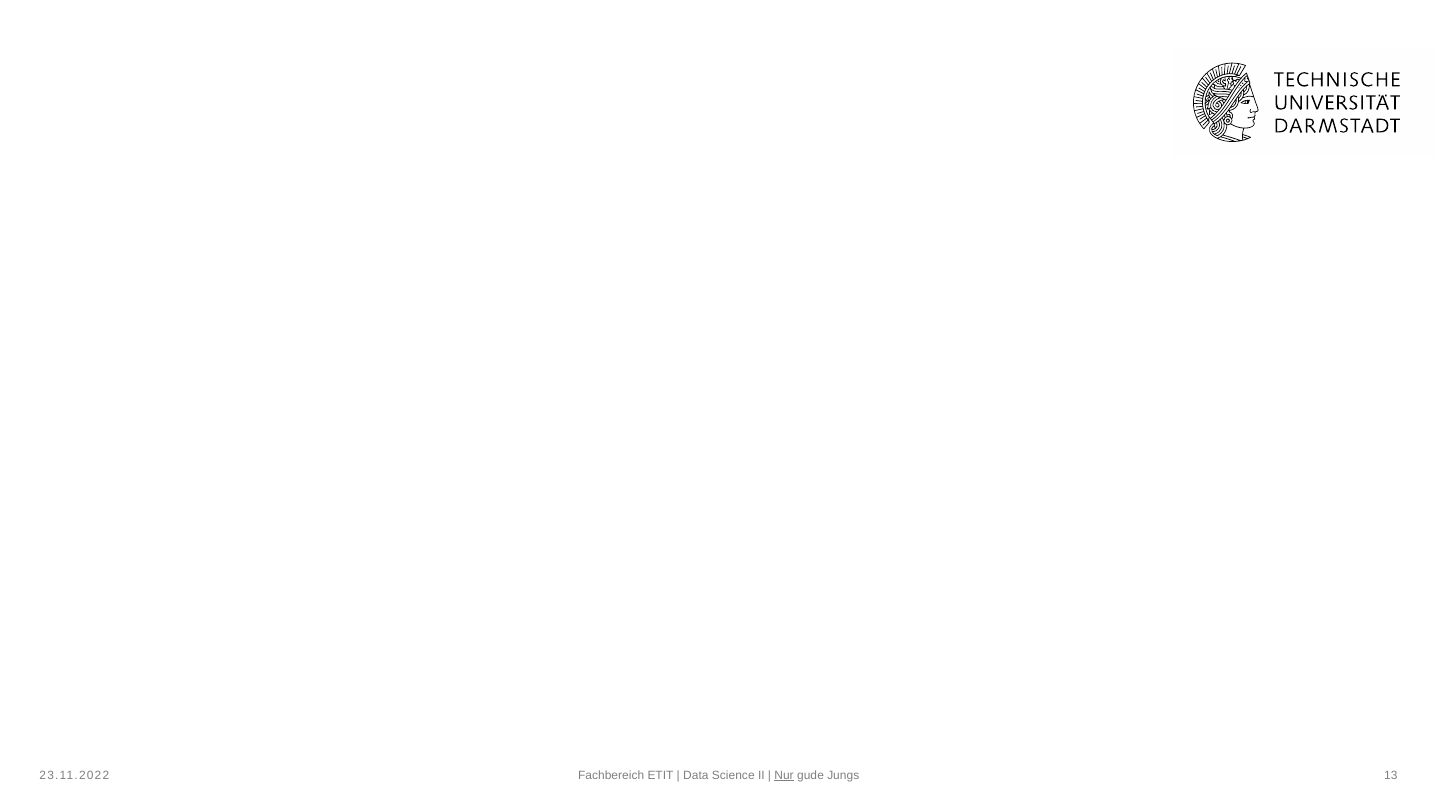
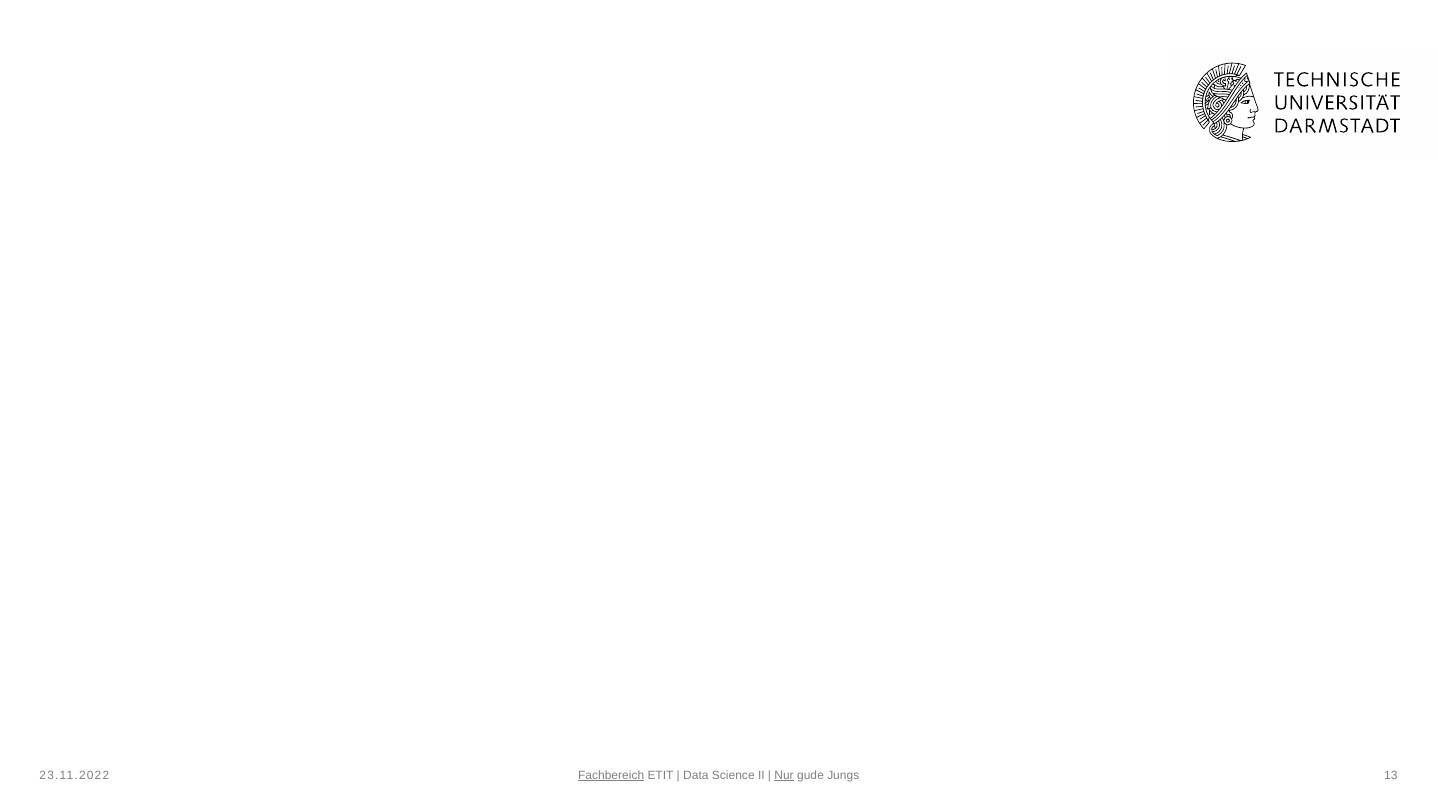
Fachbereich underline: none -> present
